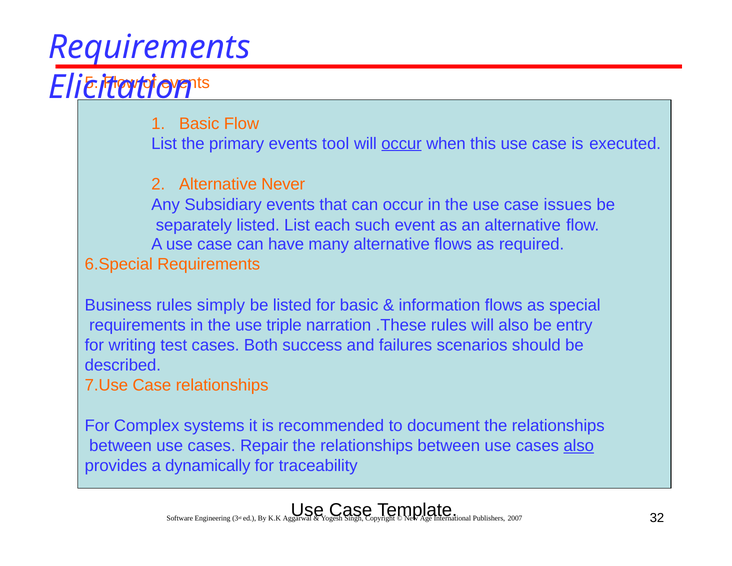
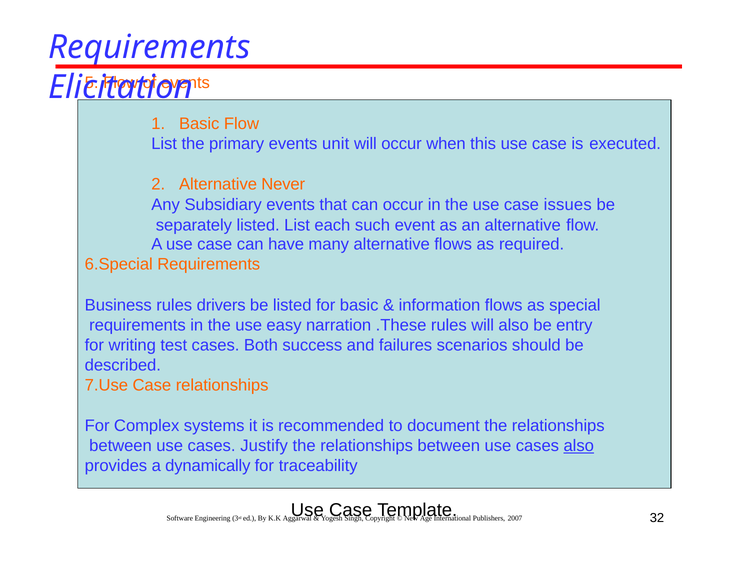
tool: tool -> unit
occur at (402, 143) underline: present -> none
simply: simply -> drivers
triple: triple -> easy
Repair: Repair -> Justify
